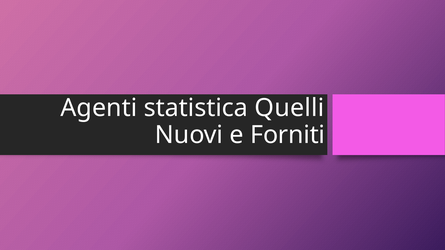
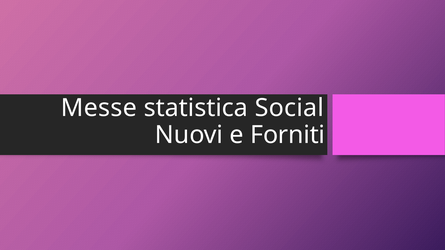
Agenti: Agenti -> Messe
Quelli: Quelli -> Social
